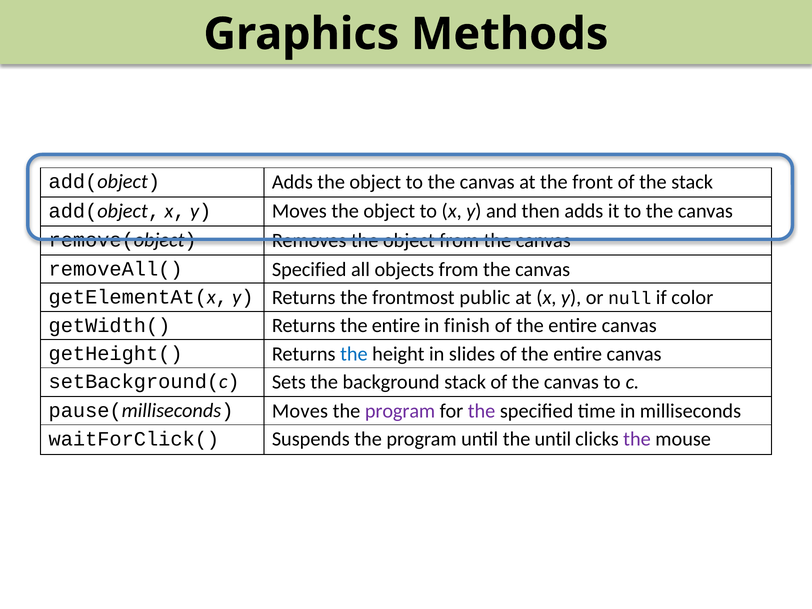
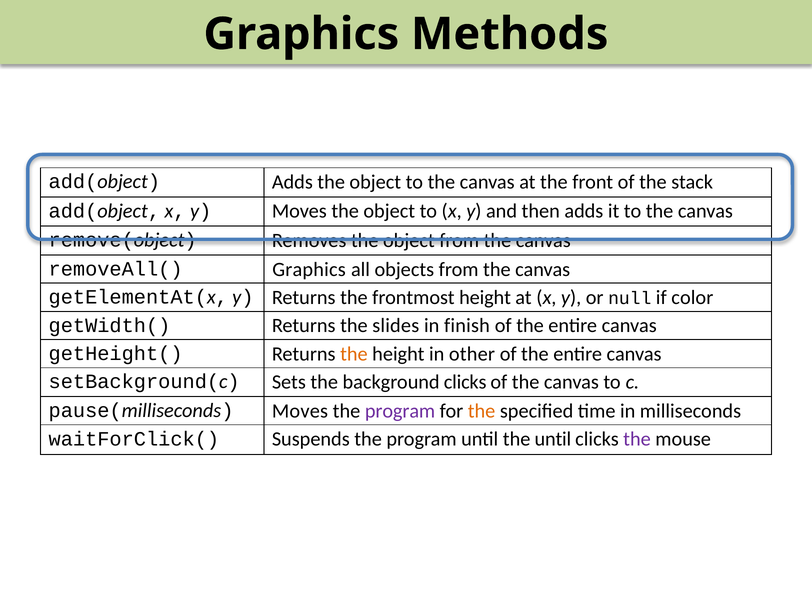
Specified at (309, 269): Specified -> Graphics
frontmost public: public -> height
Returns the entire: entire -> slides
the at (354, 354) colour: blue -> orange
slides: slides -> other
background stack: stack -> clicks
the at (482, 411) colour: purple -> orange
